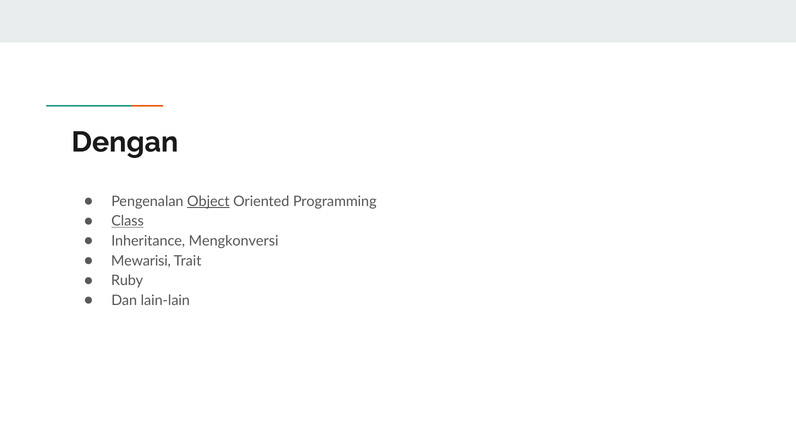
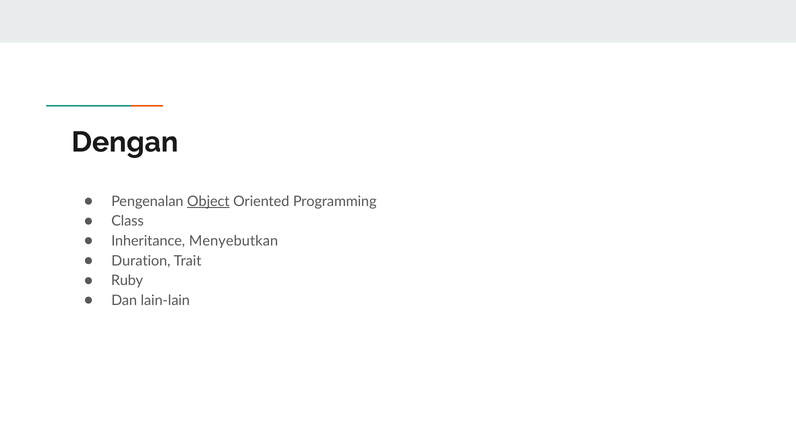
Class underline: present -> none
Mengkonversi: Mengkonversi -> Menyebutkan
Mewarisi: Mewarisi -> Duration
